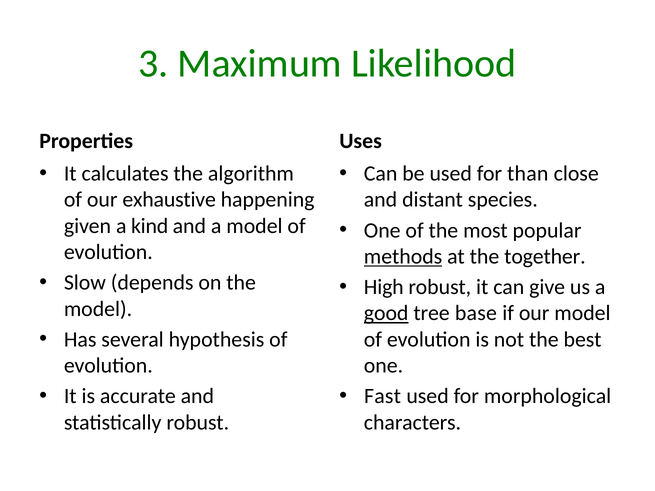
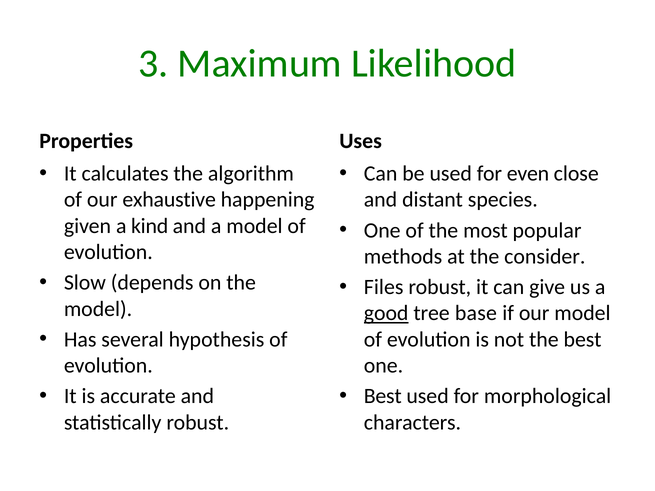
than: than -> even
methods underline: present -> none
together: together -> consider
High: High -> Files
Fast at (383, 396): Fast -> Best
